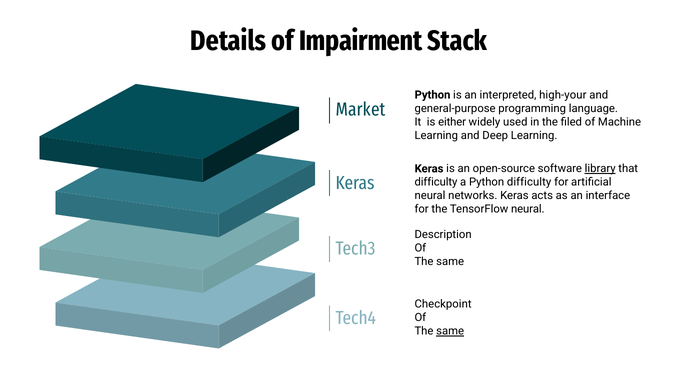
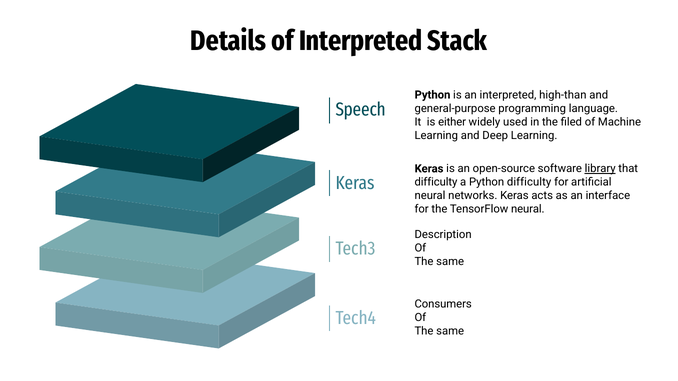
of Impairment: Impairment -> Interpreted
high-your: high-your -> high-than
Market: Market -> Speech
Checkpoint: Checkpoint -> Consumers
same at (450, 331) underline: present -> none
